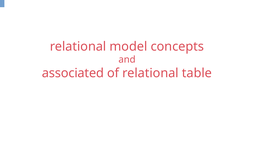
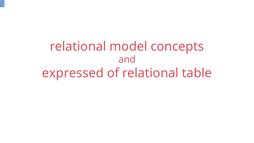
associated: associated -> expressed
